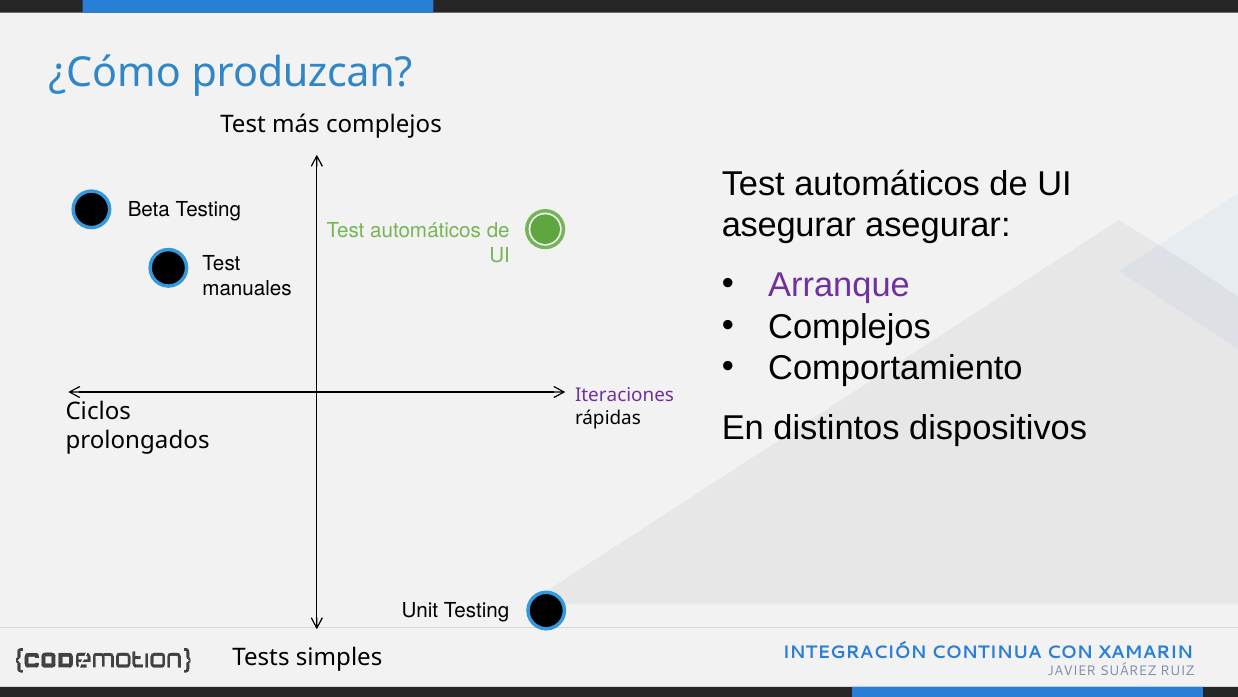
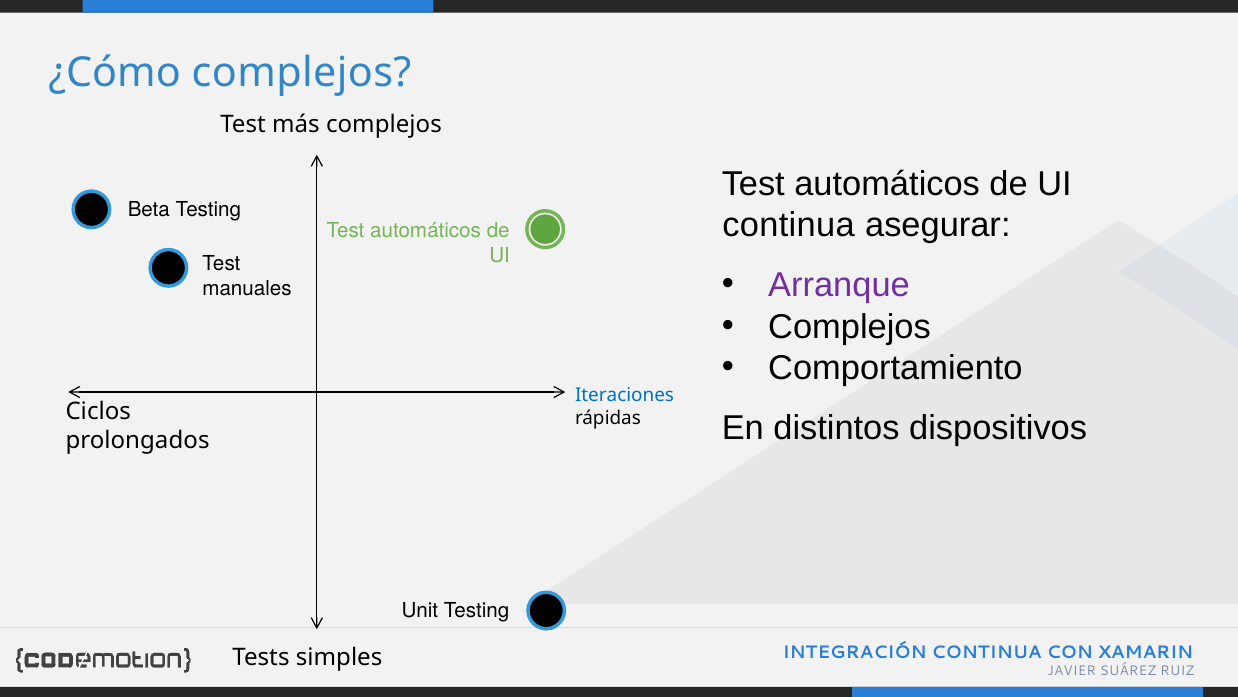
¿Cómo produzcan: produzcan -> complejos
asegurar at (789, 225): asegurar -> continua
Iteraciones colour: purple -> blue
